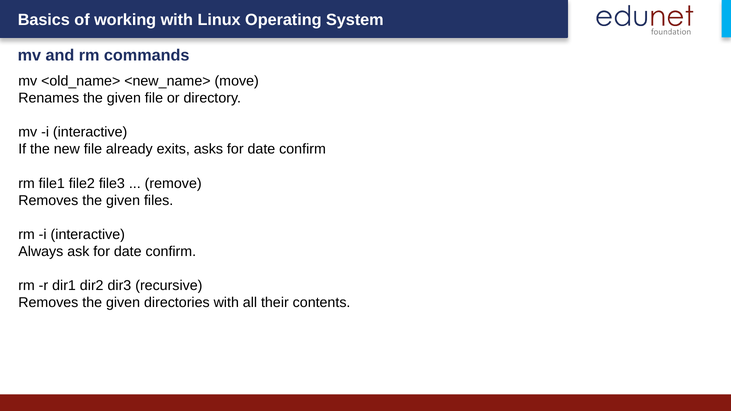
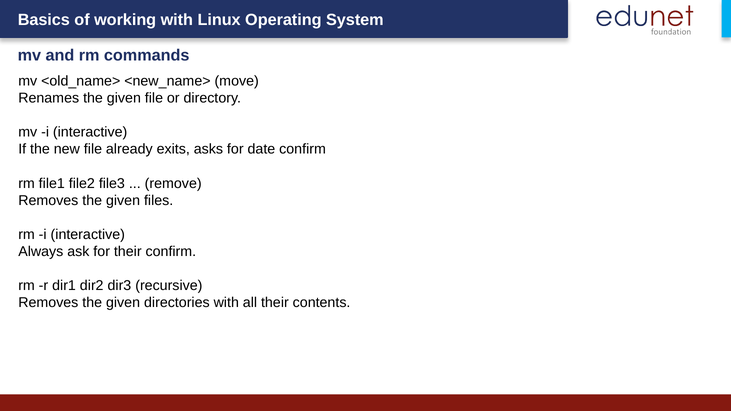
ask for date: date -> their
